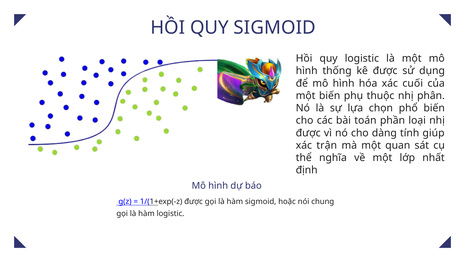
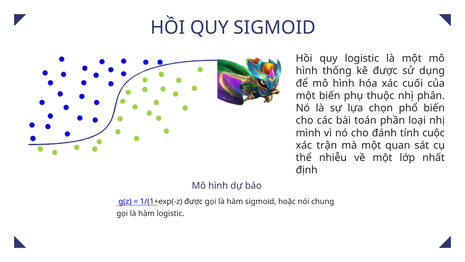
được at (308, 133): được -> mình
dàng: dàng -> đánh
giúp: giúp -> cuộc
nghĩa: nghĩa -> nhiễu
